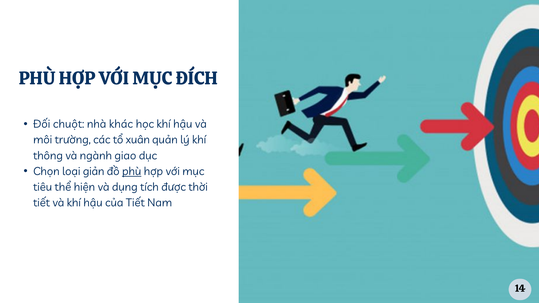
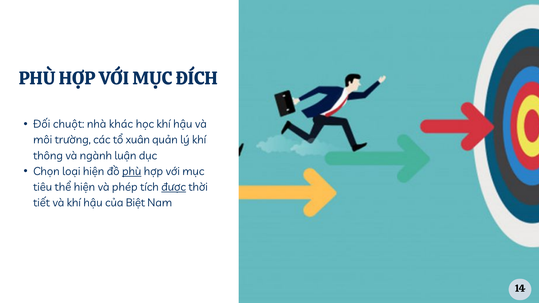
giao: giao -> luận
loại giản: giản -> hiện
dụng: dụng -> phép
được underline: none -> present
của Tiết: Tiết -> Biệt
